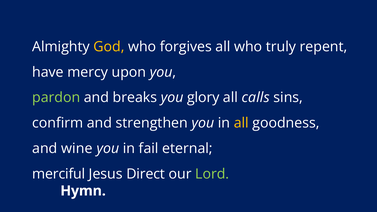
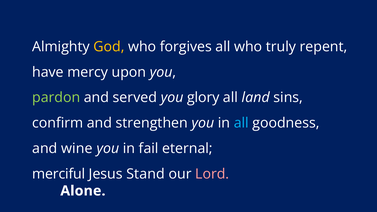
breaks: breaks -> served
calls: calls -> land
all at (241, 123) colour: yellow -> light blue
Direct: Direct -> Stand
Lord colour: light green -> pink
Hymn: Hymn -> Alone
